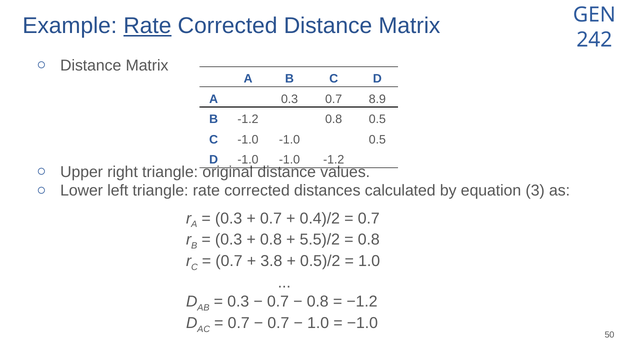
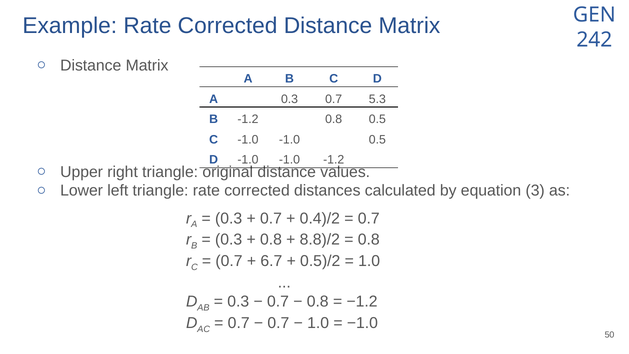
Rate at (147, 26) underline: present -> none
8.9: 8.9 -> 5.3
5.5)/2: 5.5)/2 -> 8.8)/2
3.8: 3.8 -> 6.7
